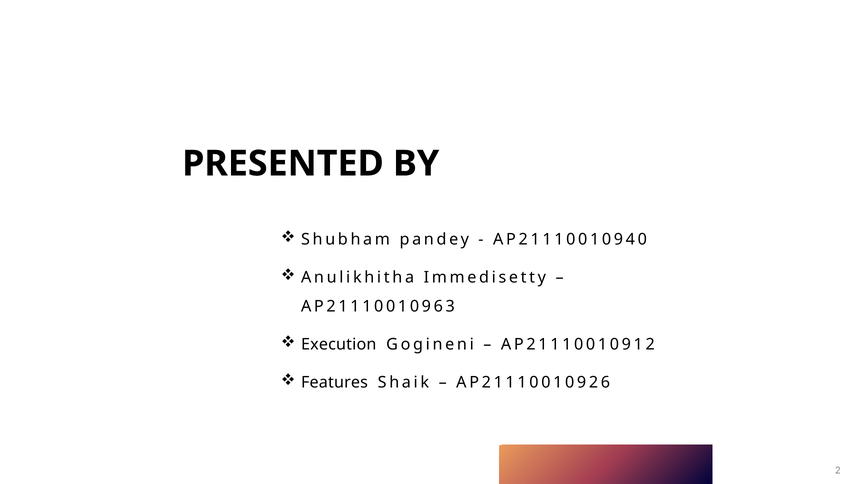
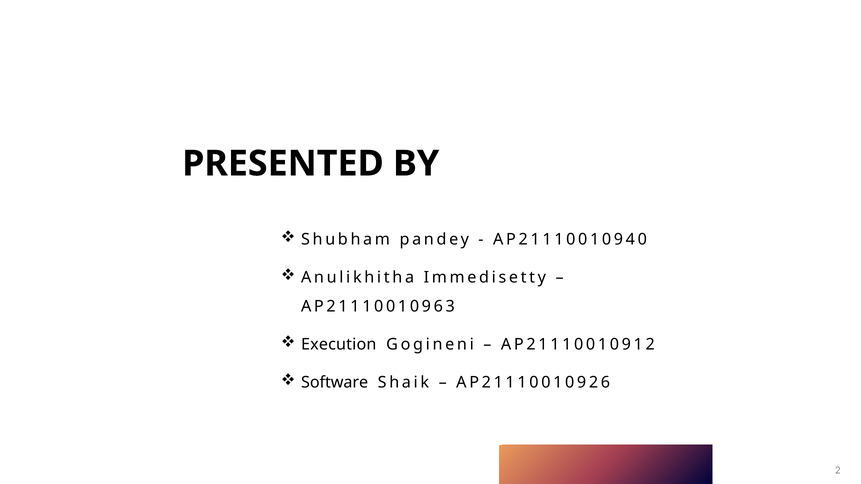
Features: Features -> Software
